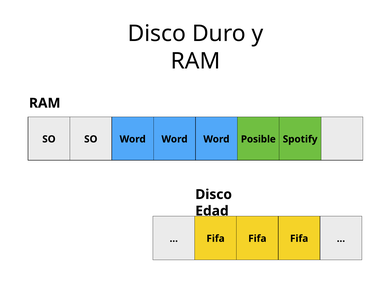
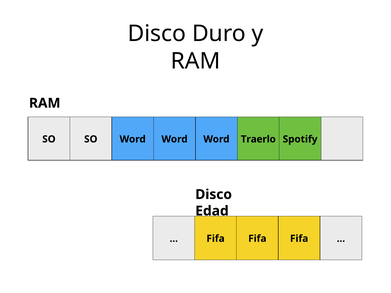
Posible: Posible -> Traerlo
